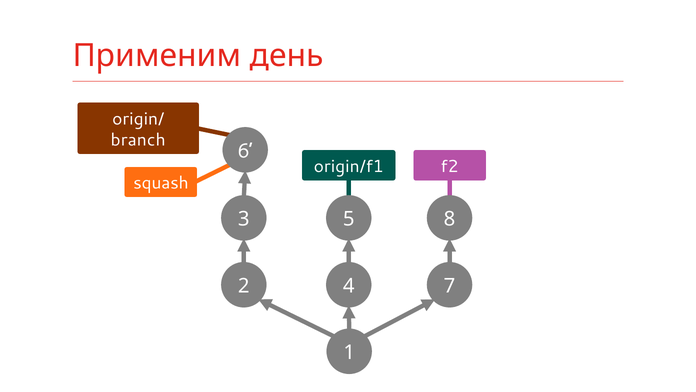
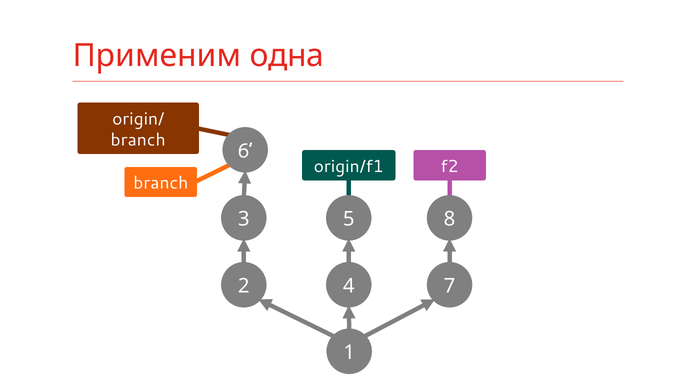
день: день -> одна
squash at (161, 183): squash -> branch
